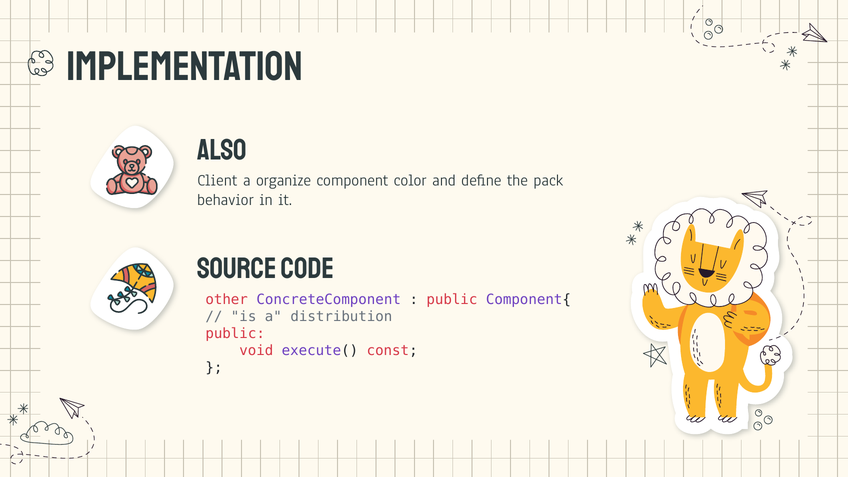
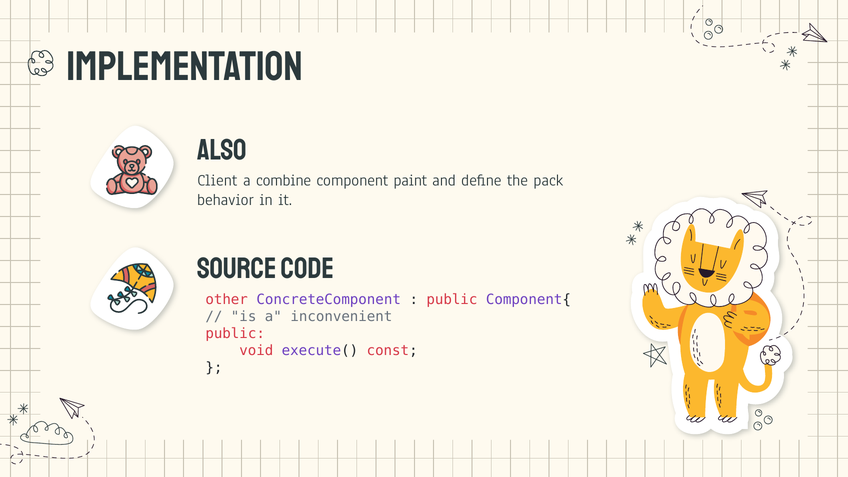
organize: organize -> combine
color: color -> paint
distribution: distribution -> inconvenient
